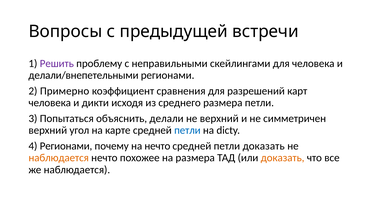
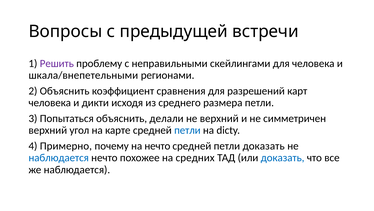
делали/внепетельными: делали/внепетельными -> шкала/внепетельными
2 Примерно: Примерно -> Объяснить
4 Регионами: Регионами -> Примерно
наблюдается at (59, 157) colour: orange -> blue
на размера: размера -> средних
доказать at (283, 157) colour: orange -> blue
